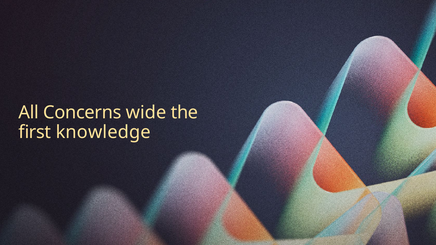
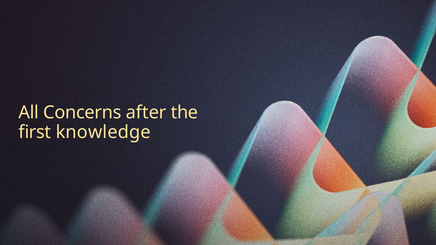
wide: wide -> after
